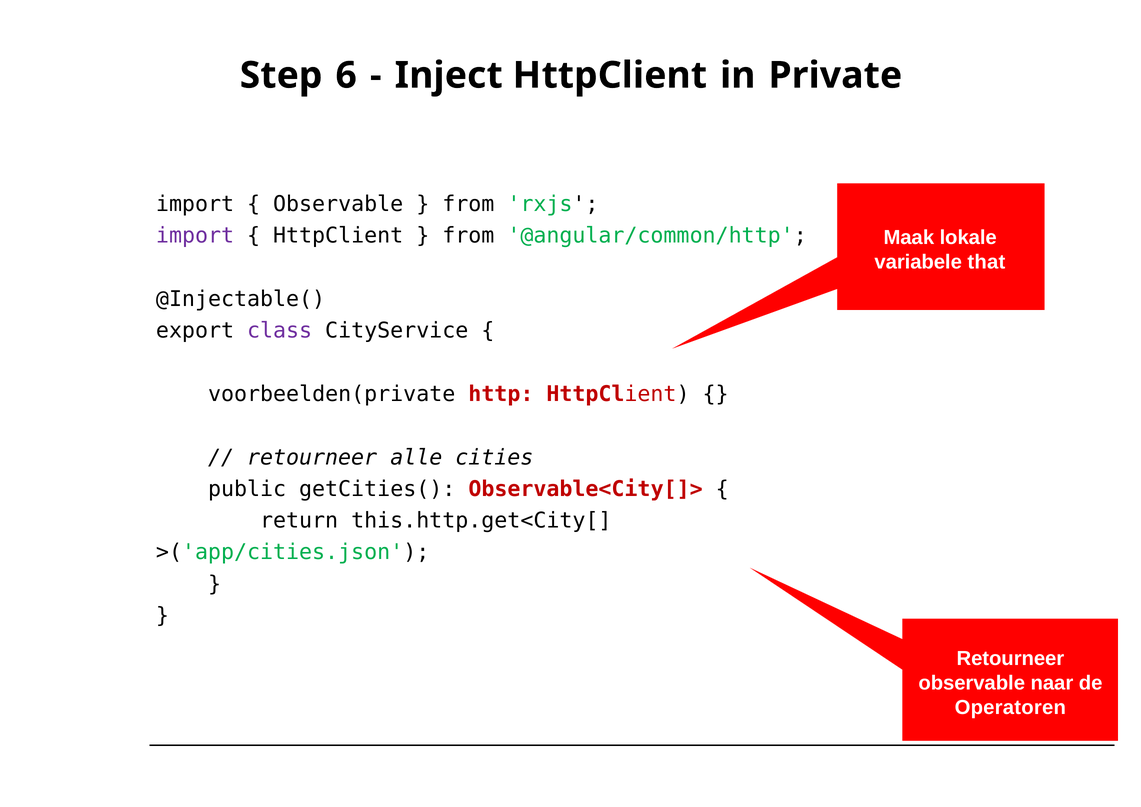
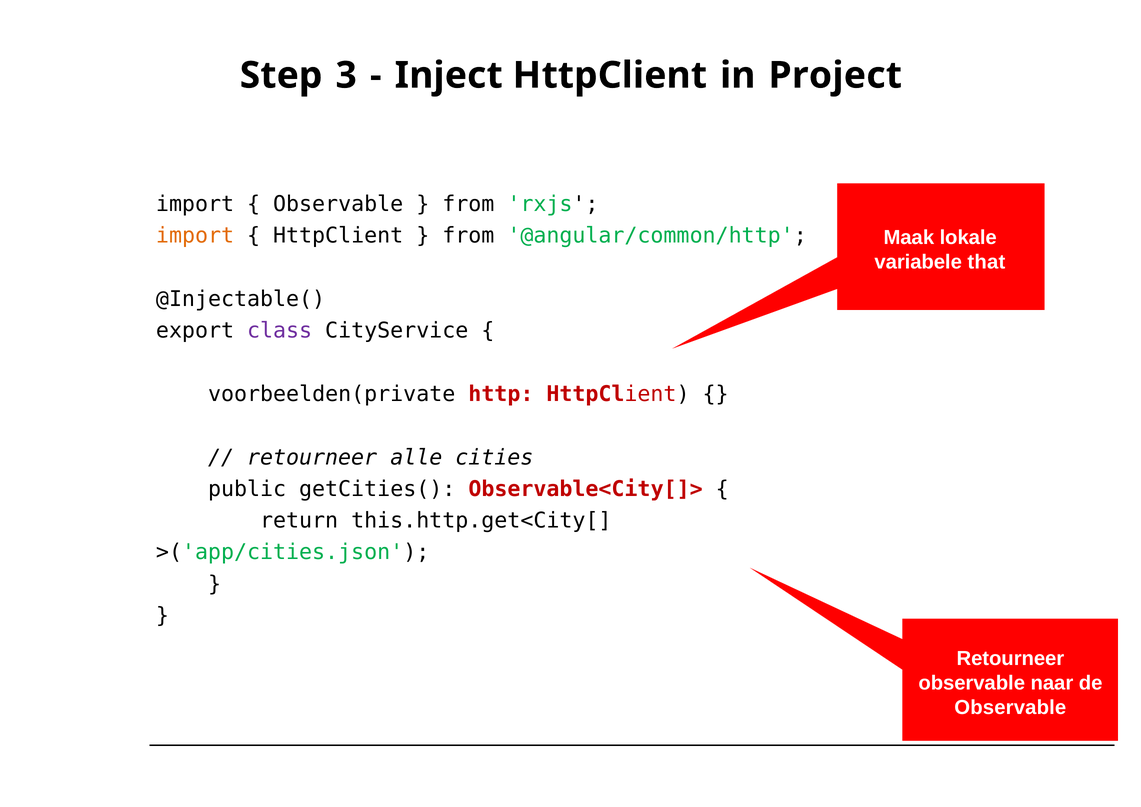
6: 6 -> 3
Private: Private -> Project
import at (195, 236) colour: purple -> orange
Operatoren at (1010, 707): Operatoren -> Observable
